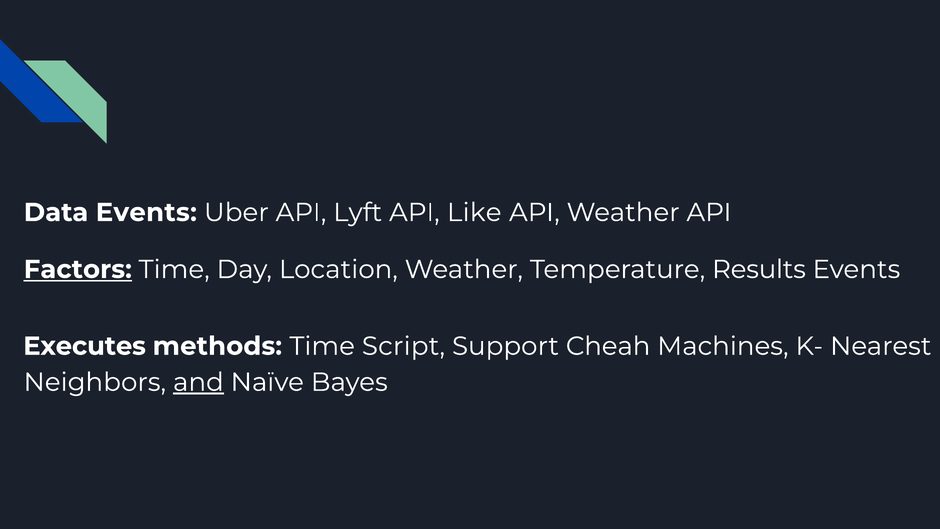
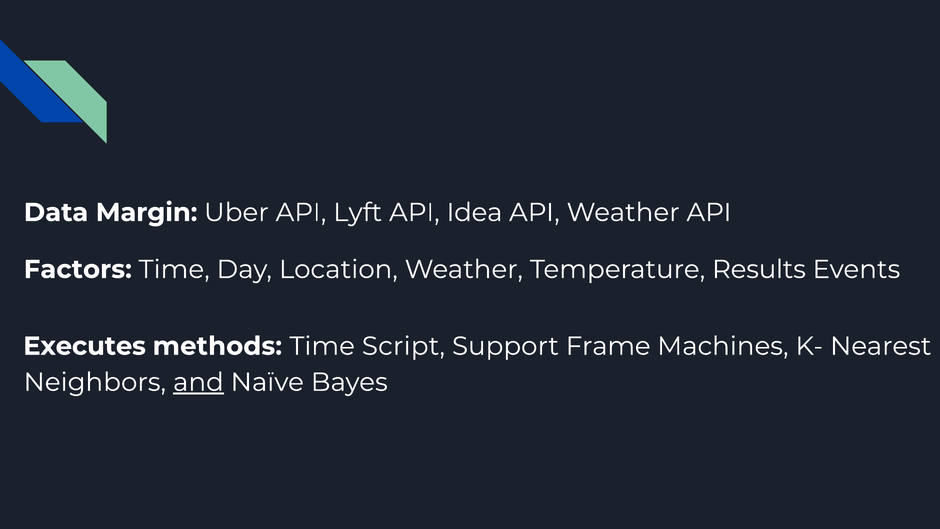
Data Events: Events -> Margin
Like: Like -> Idea
Factors underline: present -> none
Cheah: Cheah -> Frame
